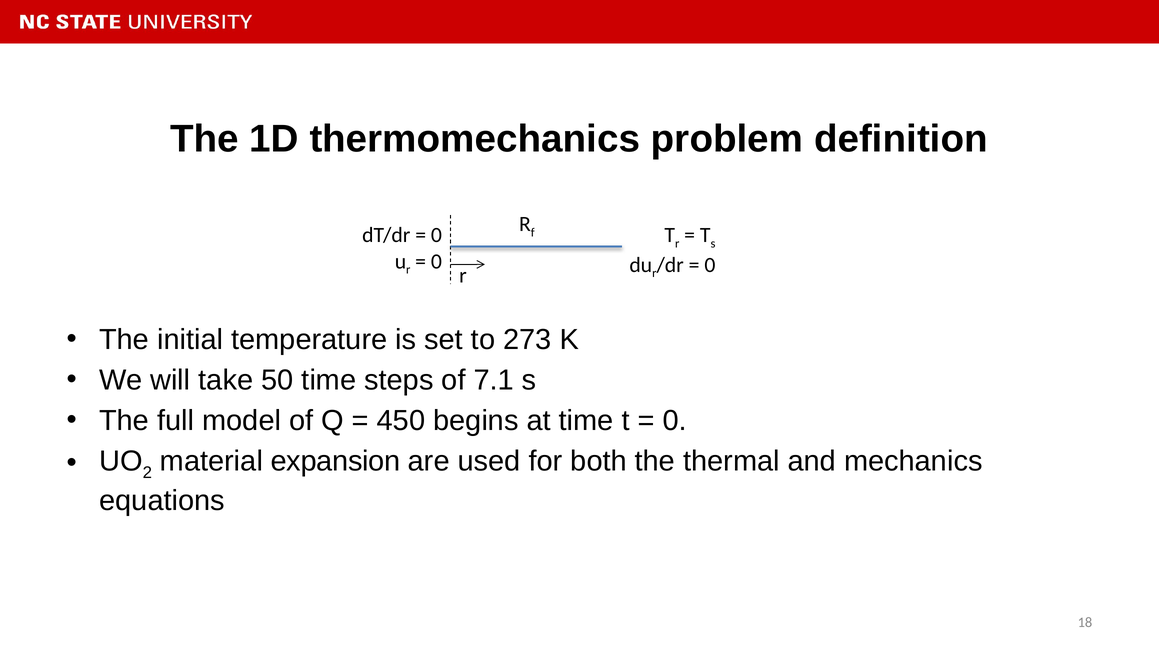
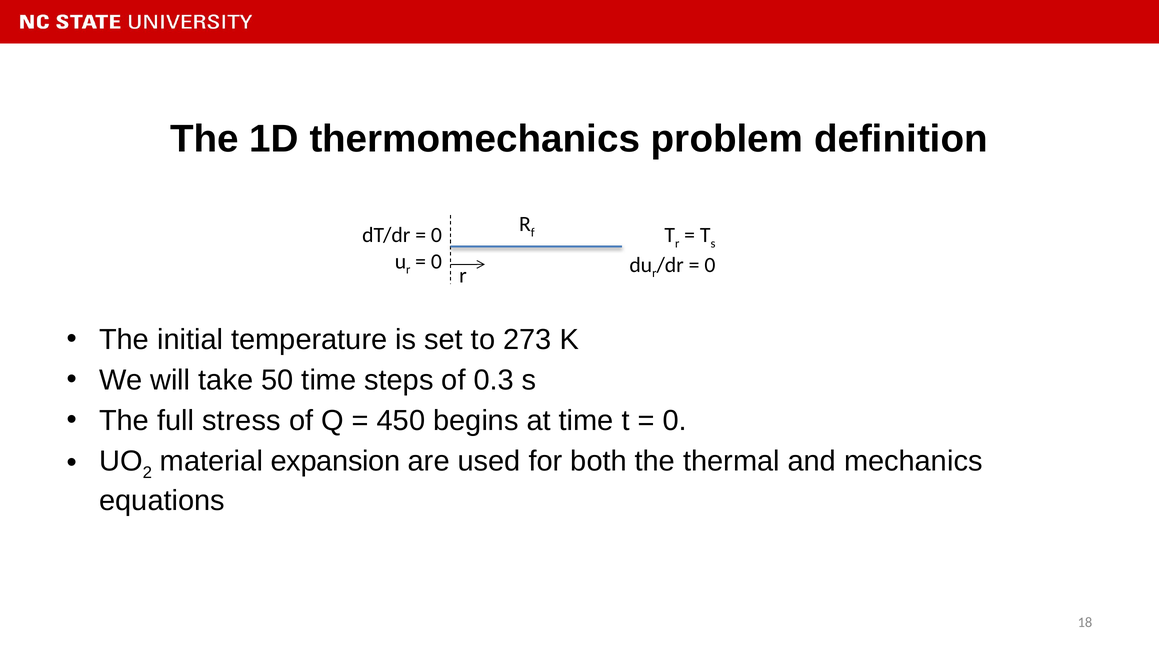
7.1: 7.1 -> 0.3
model: model -> stress
